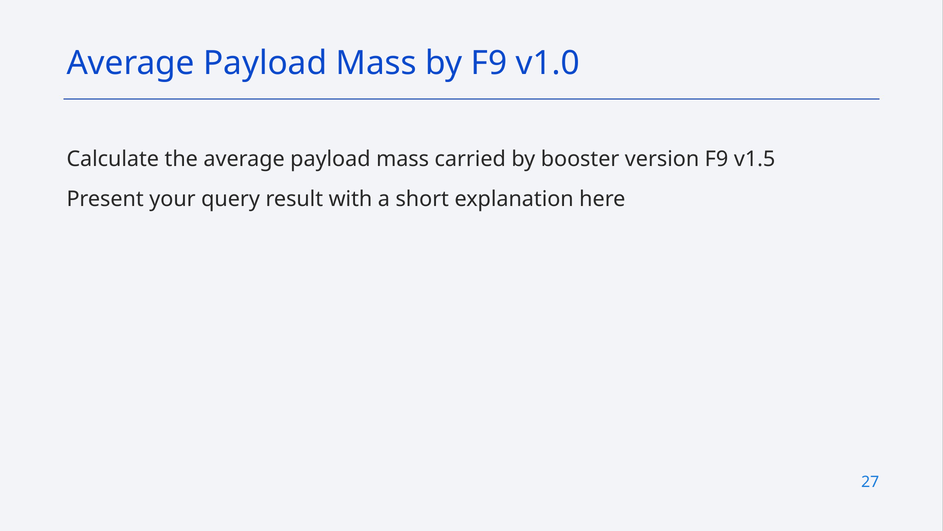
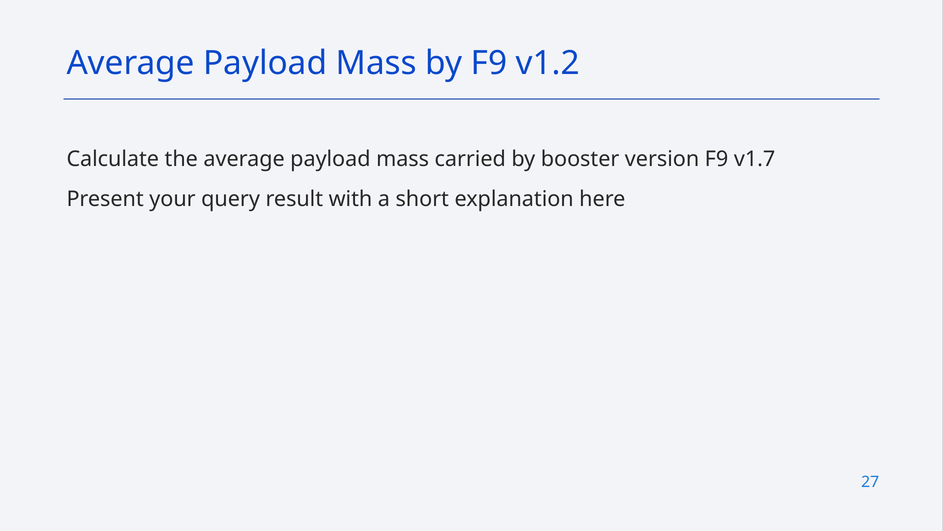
v1.0: v1.0 -> v1.2
v1.5: v1.5 -> v1.7
